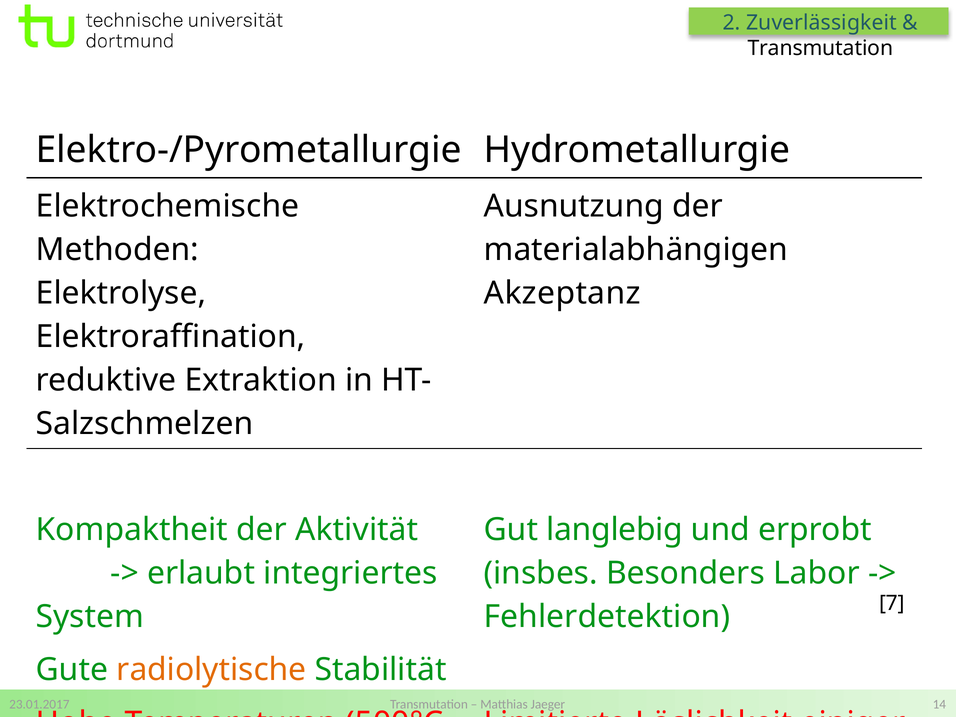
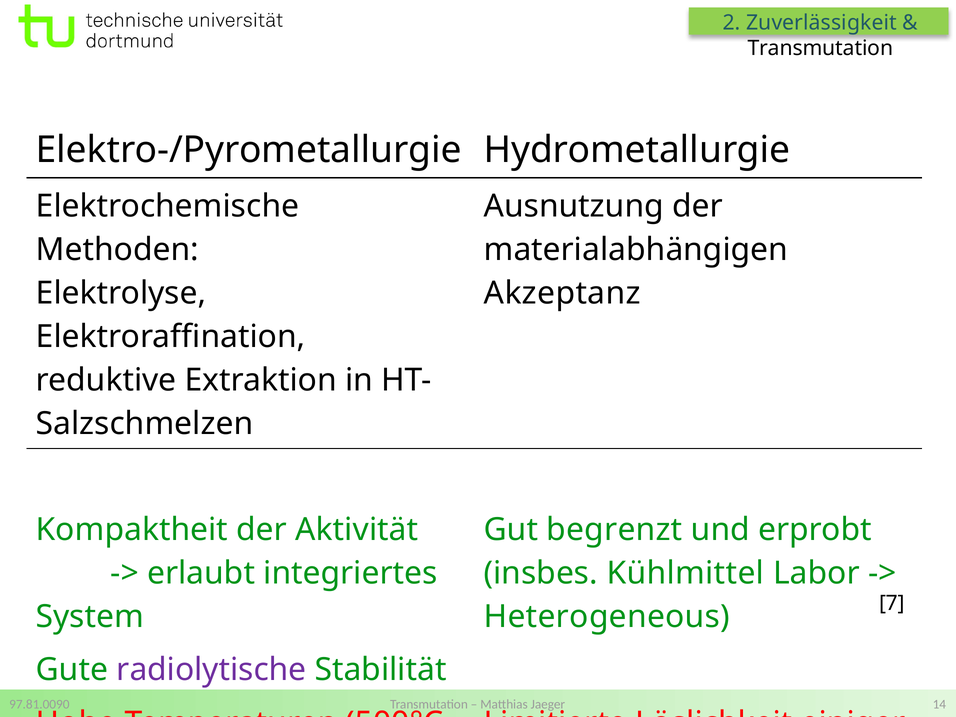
langlebig: langlebig -> begrenzt
Besonders: Besonders -> Kühlmittel
Fehlerdetektion: Fehlerdetektion -> Heterogeneous
radiolytische colour: orange -> purple
23.01.2017: 23.01.2017 -> 97.81.0090
